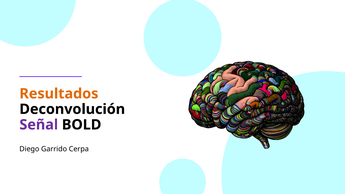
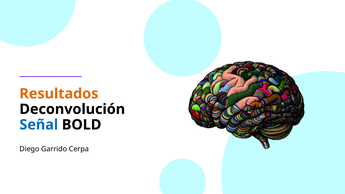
Señal colour: purple -> blue
